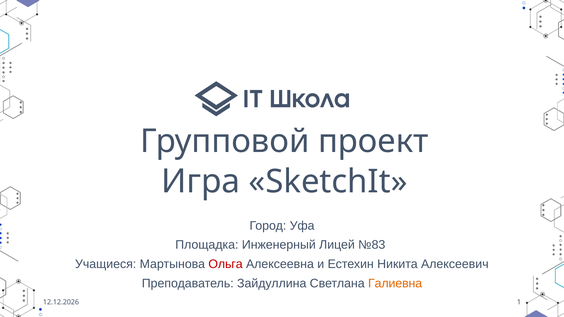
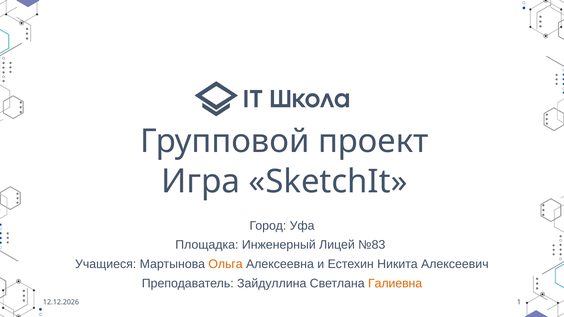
Ольга colour: red -> orange
